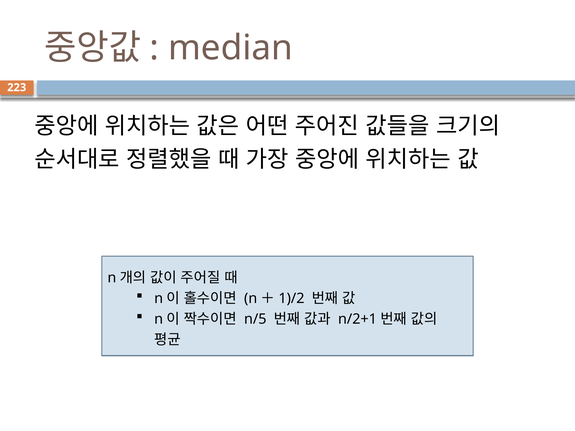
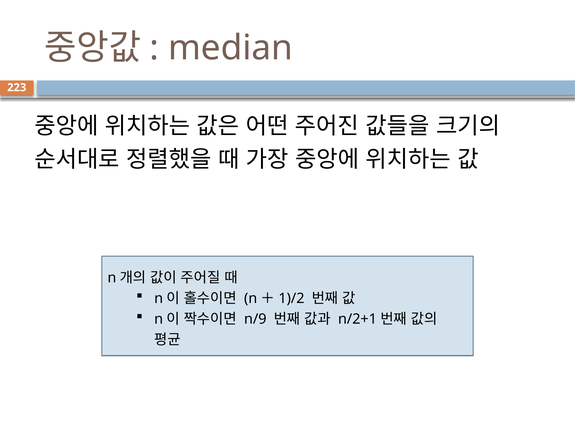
n/5: n/5 -> n/9
